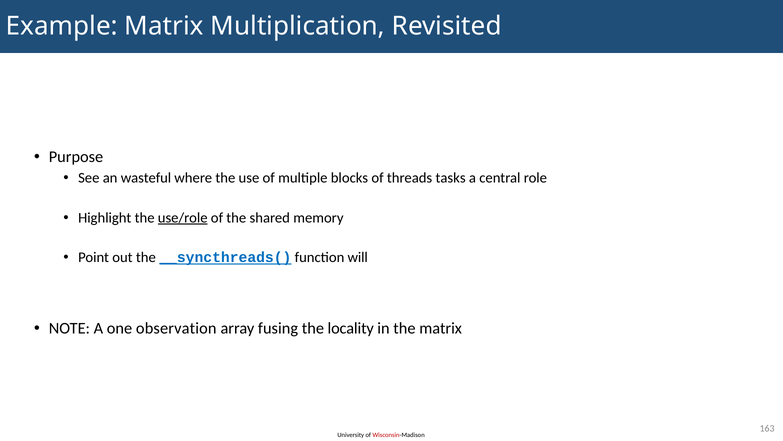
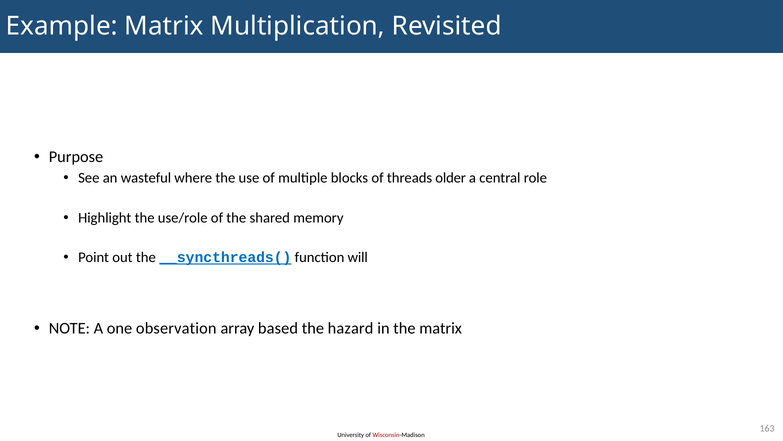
tasks: tasks -> older
use/role underline: present -> none
fusing: fusing -> based
locality: locality -> hazard
